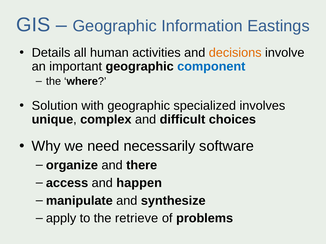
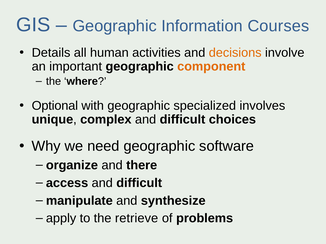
Eastings: Eastings -> Courses
component colour: blue -> orange
Solution: Solution -> Optional
need necessarily: necessarily -> geographic
access and happen: happen -> difficult
